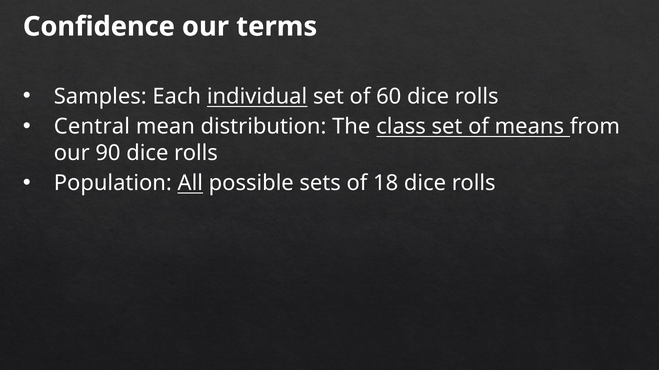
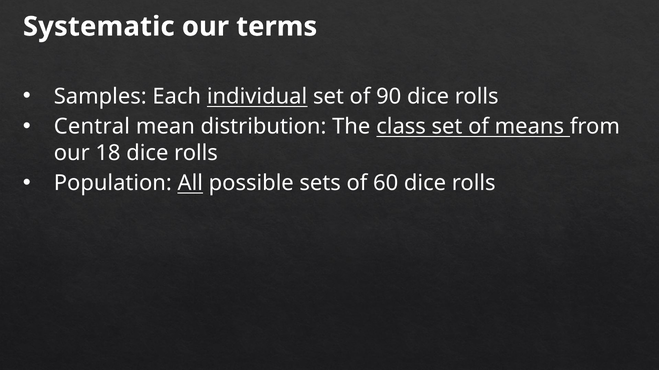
Confidence: Confidence -> Systematic
60: 60 -> 90
90: 90 -> 18
18: 18 -> 60
